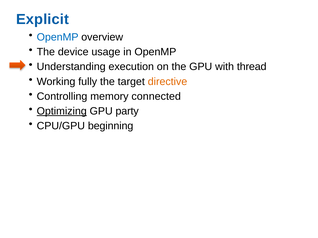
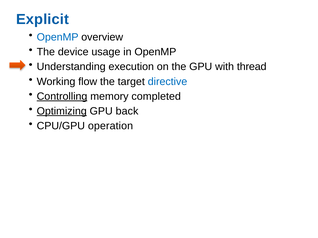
fully: fully -> flow
directive colour: orange -> blue
Controlling underline: none -> present
connected: connected -> completed
party: party -> back
beginning: beginning -> operation
